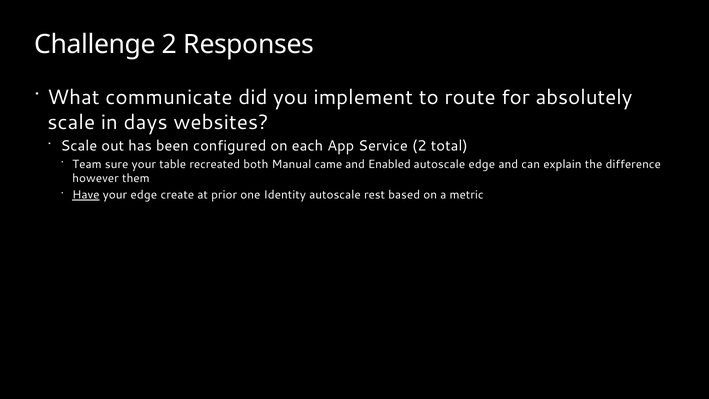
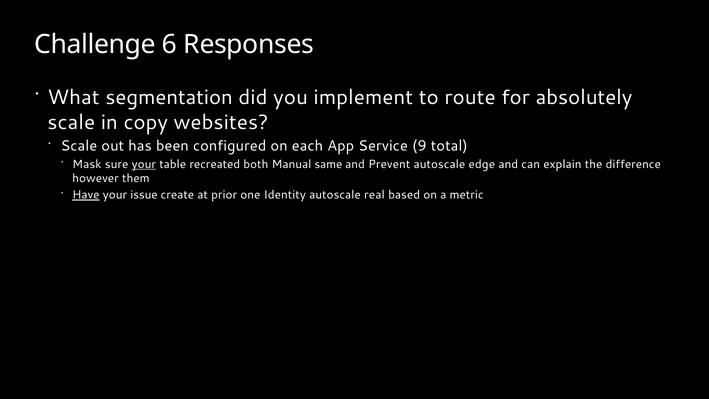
Challenge 2: 2 -> 6
communicate: communicate -> segmentation
days: days -> copy
Service 2: 2 -> 9
Team: Team -> Mask
your at (144, 164) underline: none -> present
came: came -> same
Enabled: Enabled -> Prevent
your edge: edge -> issue
rest: rest -> real
